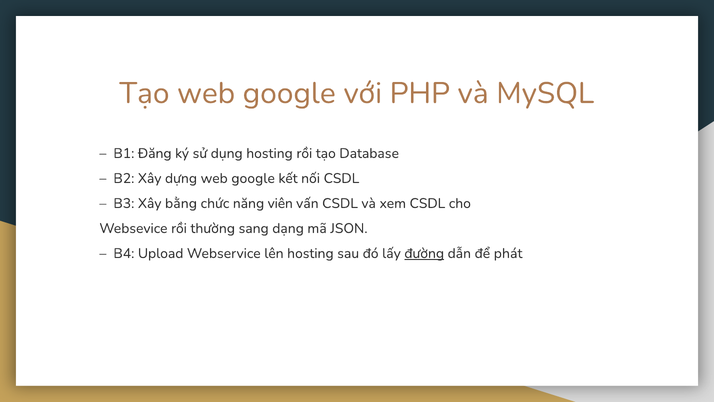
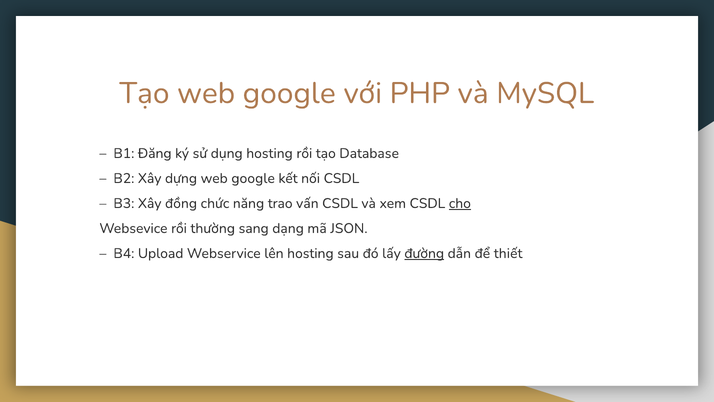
bằng: bằng -> đồng
viên: viên -> trao
cho underline: none -> present
phát: phát -> thiết
